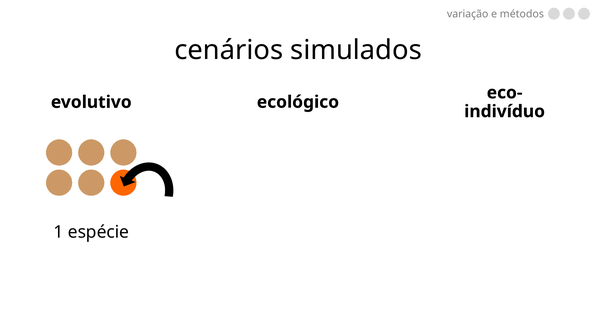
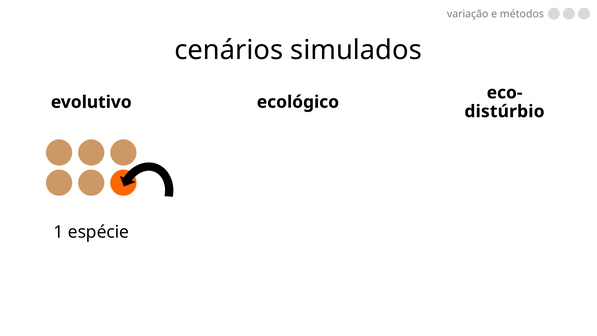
indivíduo: indivíduo -> distúrbio
